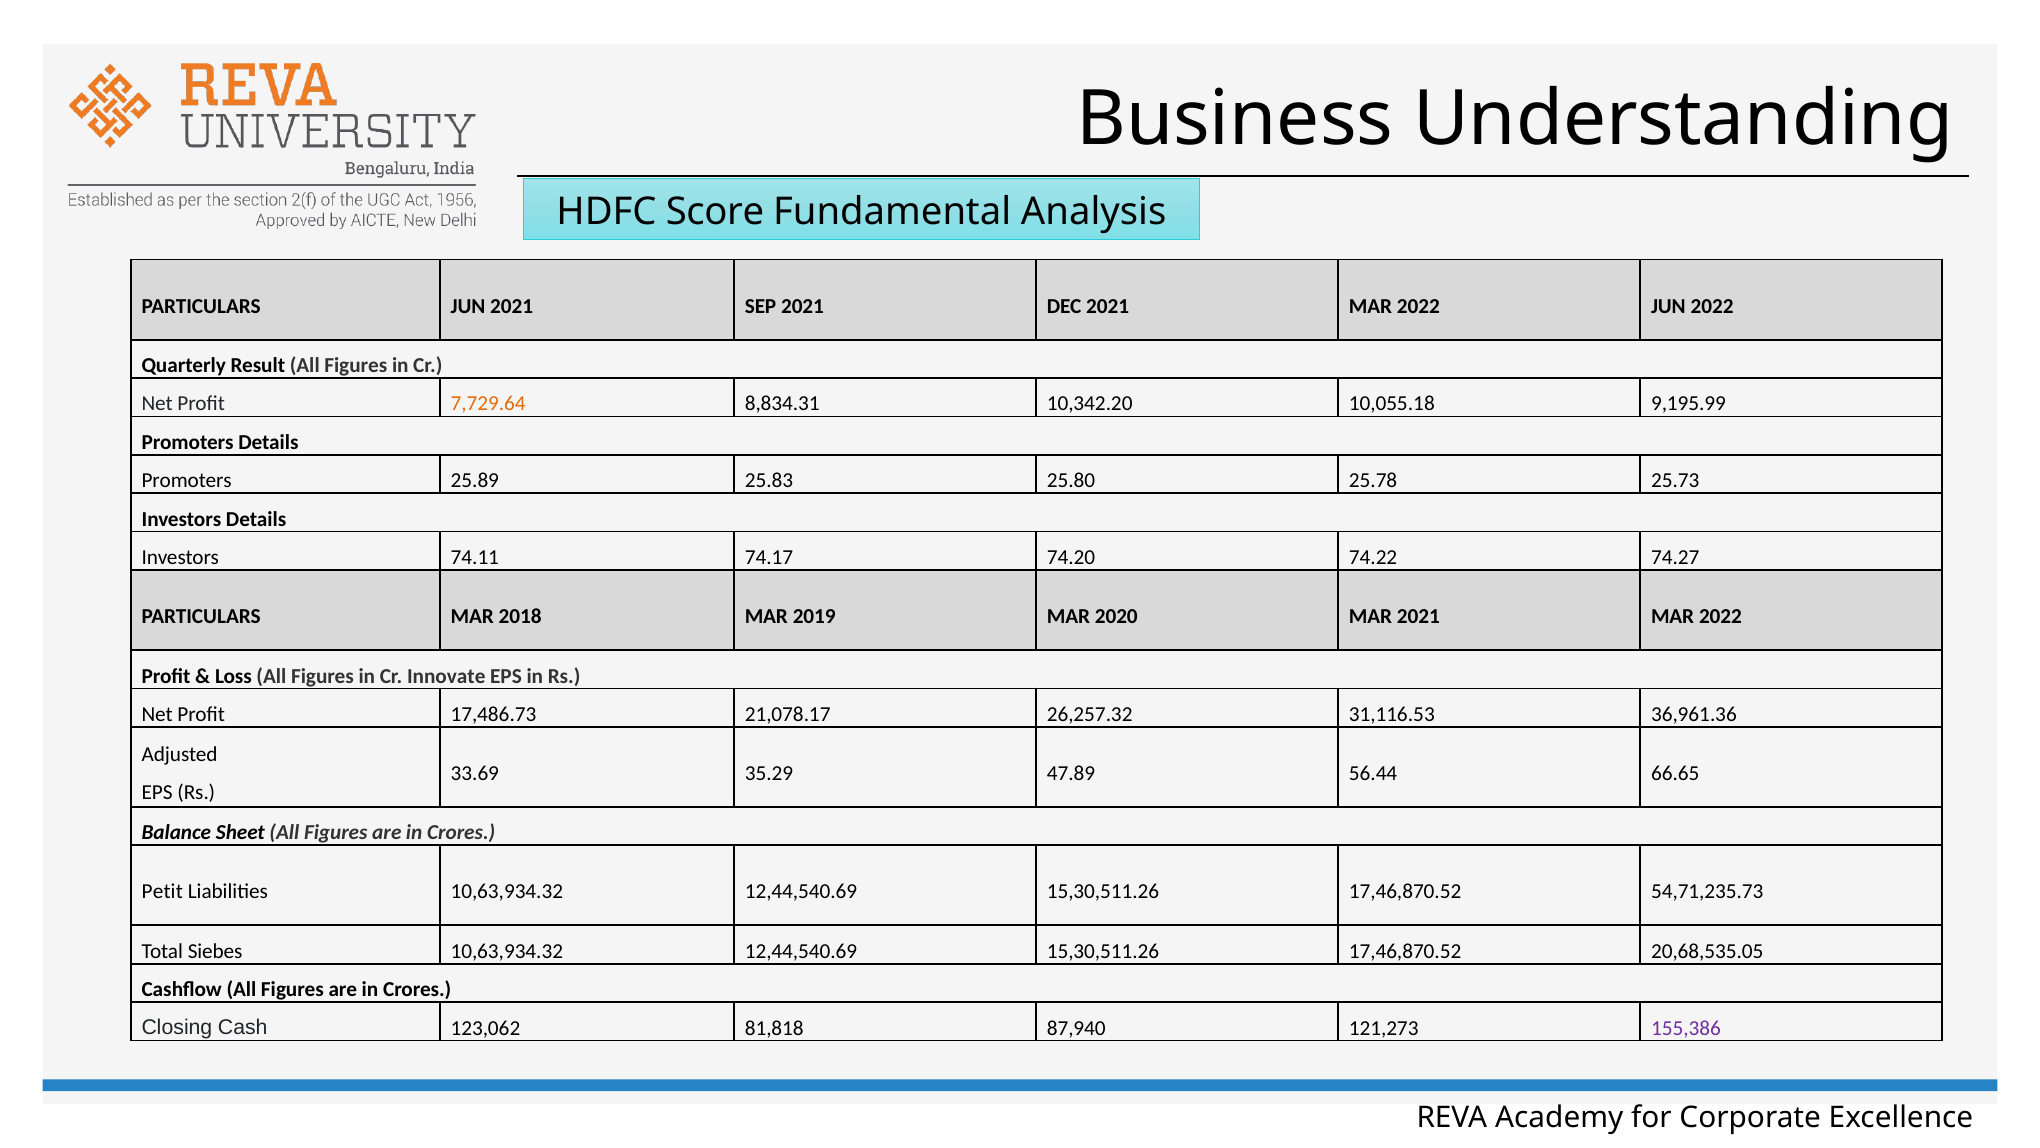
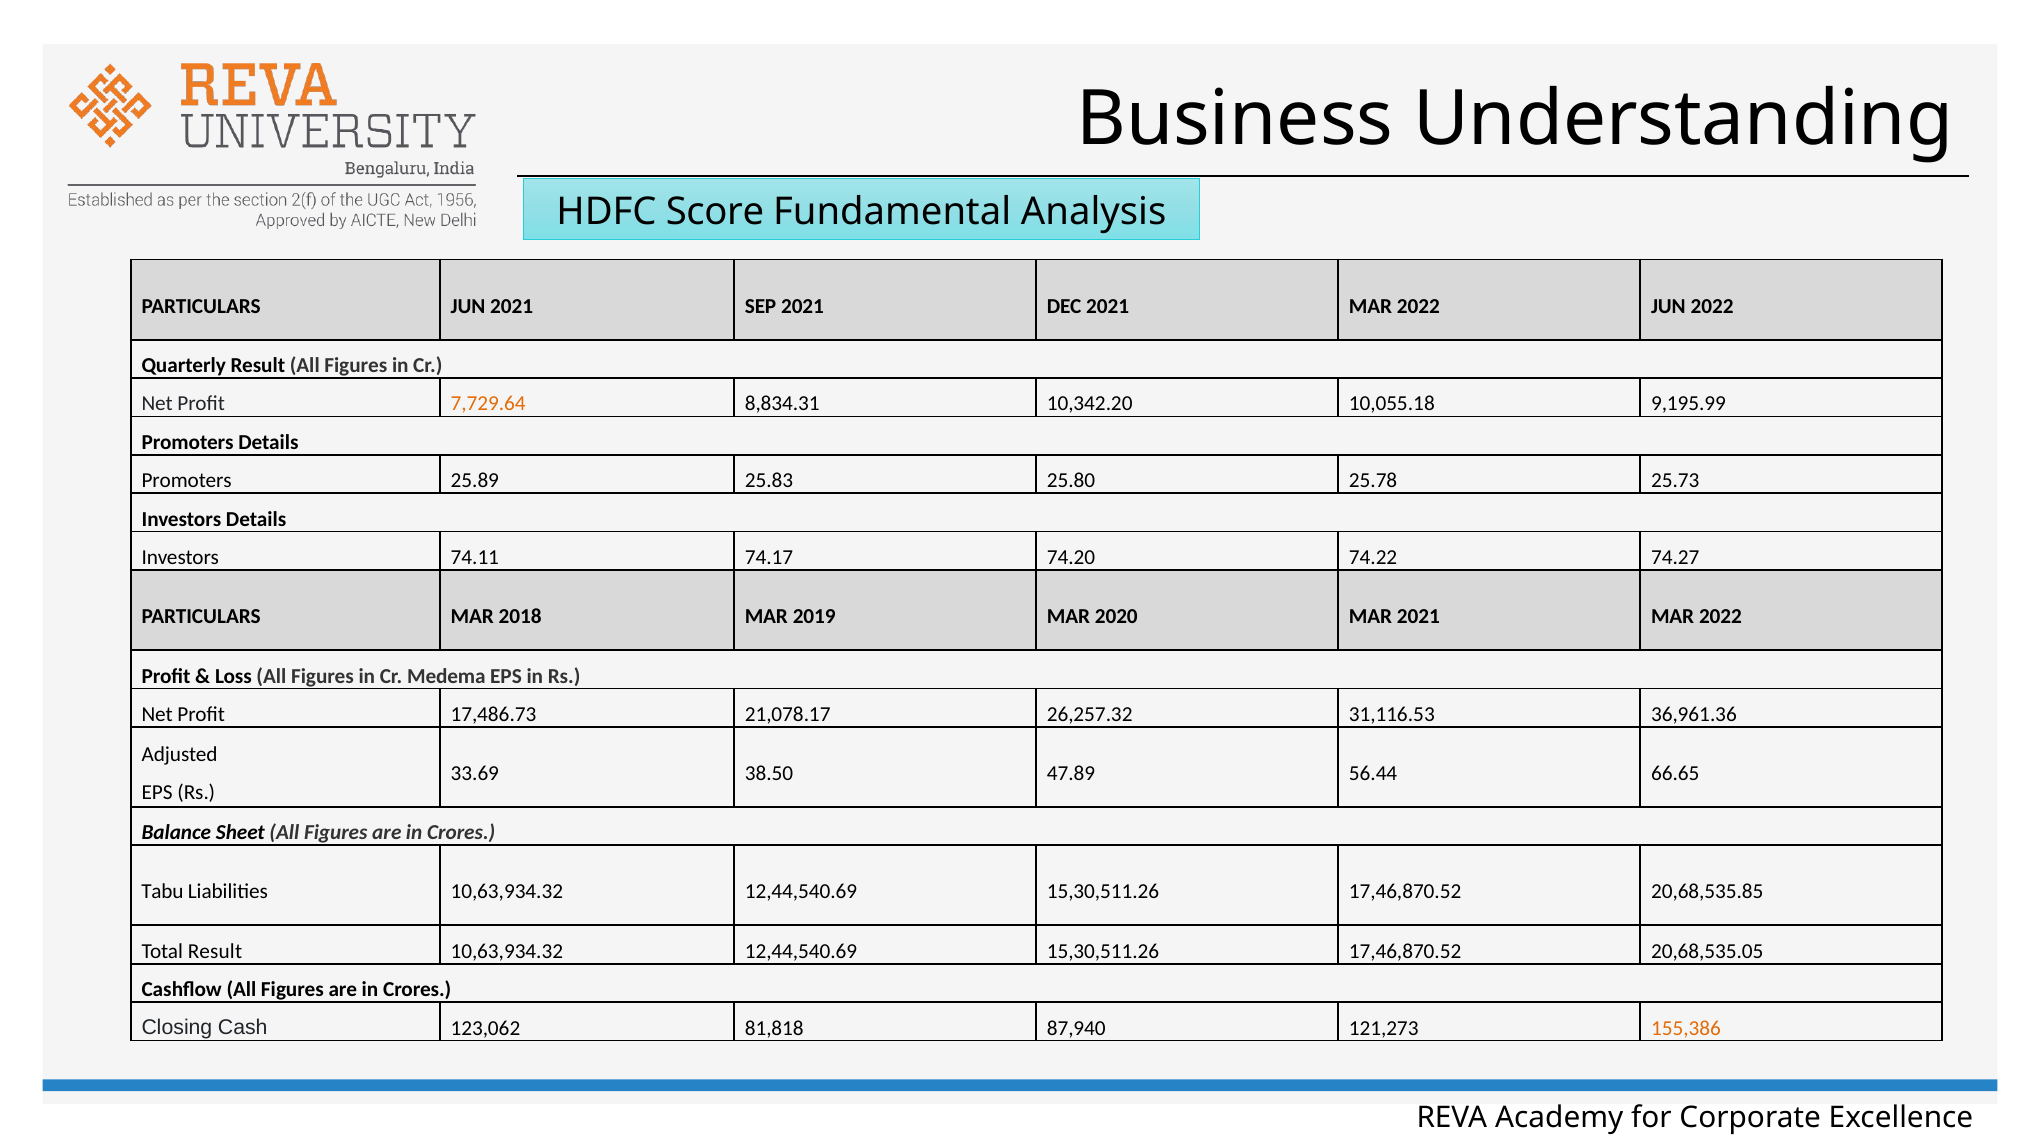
Innovate: Innovate -> Medema
35.29: 35.29 -> 38.50
Petit: Petit -> Tabu
54,71,235.73: 54,71,235.73 -> 20,68,535.85
Total Siebes: Siebes -> Result
155,386 colour: purple -> orange
